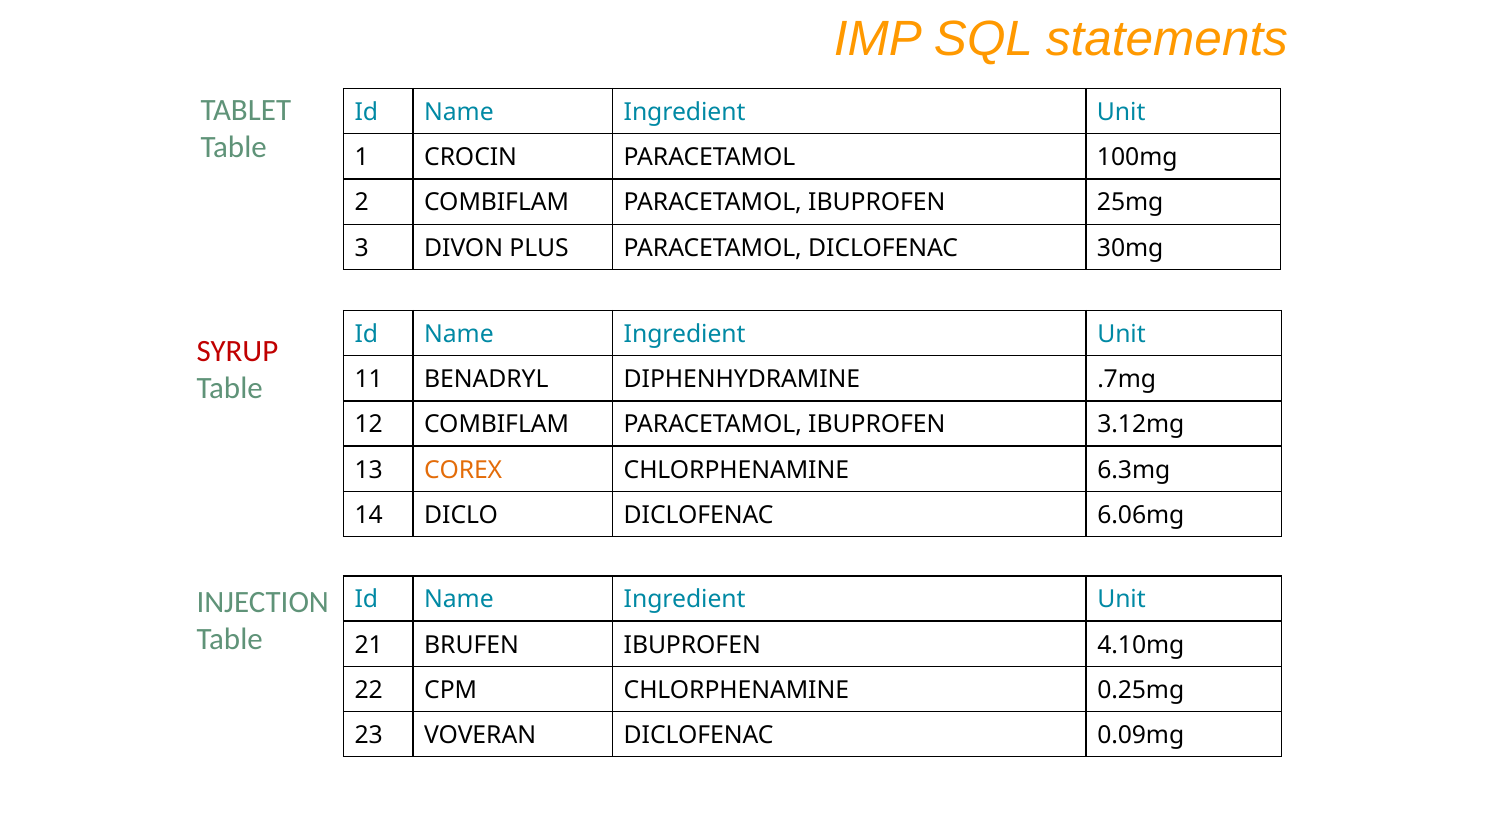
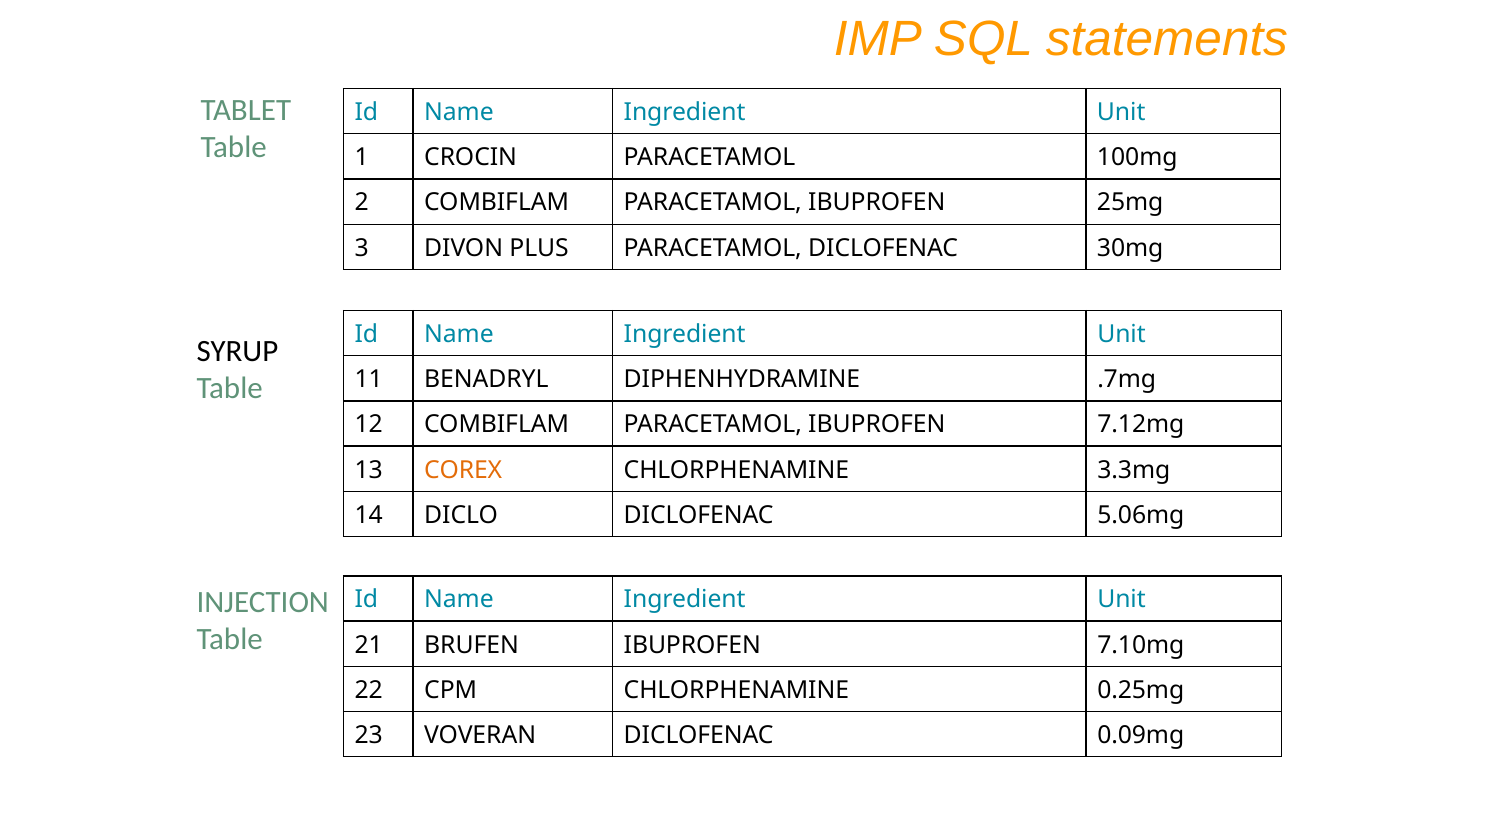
SYRUP colour: red -> black
3.12mg: 3.12mg -> 7.12mg
6.3mg: 6.3mg -> 3.3mg
6.06mg: 6.06mg -> 5.06mg
4.10mg: 4.10mg -> 7.10mg
